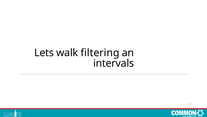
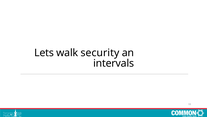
filtering: filtering -> security
